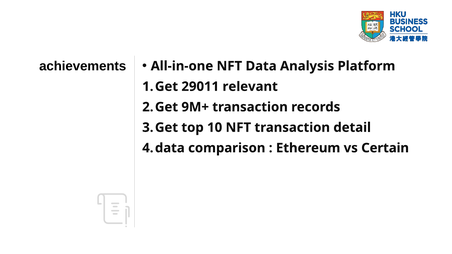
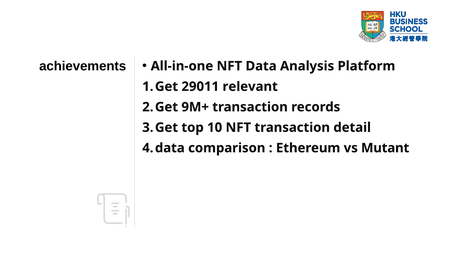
Certain: Certain -> Mutant
